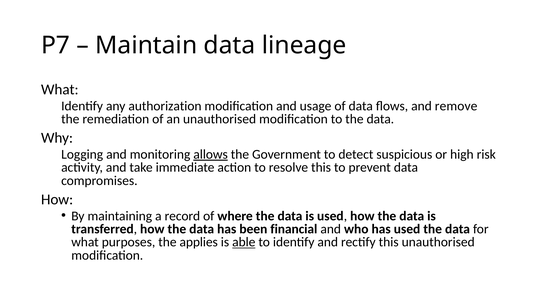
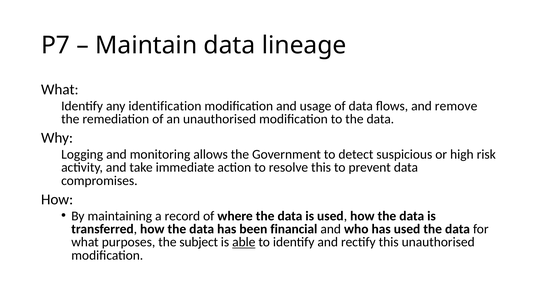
authorization: authorization -> identification
allows underline: present -> none
applies: applies -> subject
